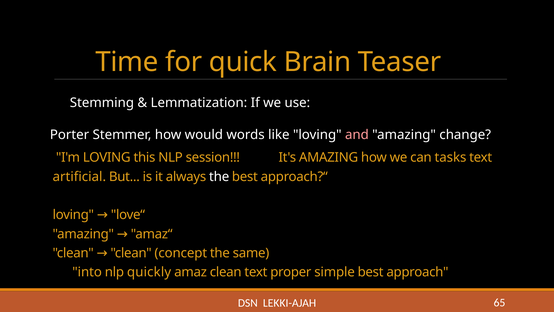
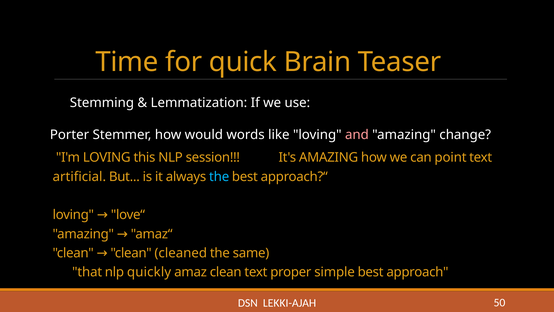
tasks: tasks -> point
the at (219, 176) colour: white -> light blue
concept: concept -> cleaned
into: into -> that
65: 65 -> 50
